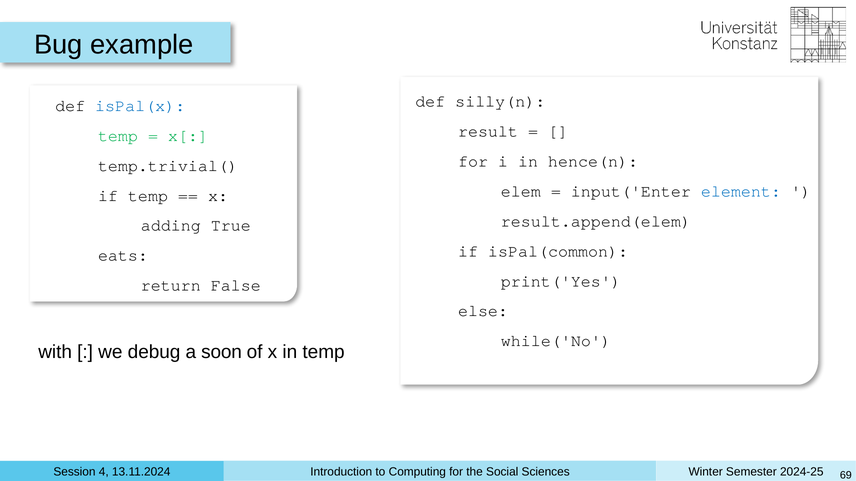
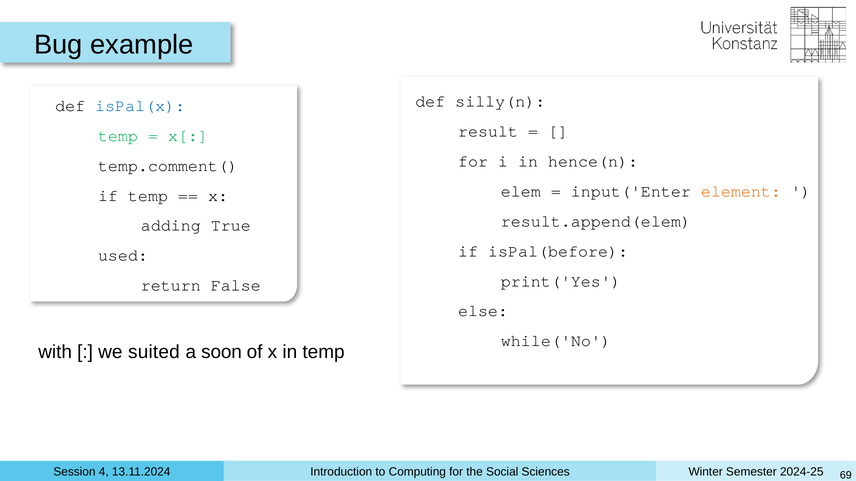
temp.trivial(: temp.trivial( -> temp.comment(
element colour: blue -> orange
isPal(common: isPal(common -> isPal(before
eats: eats -> used
debug: debug -> suited
